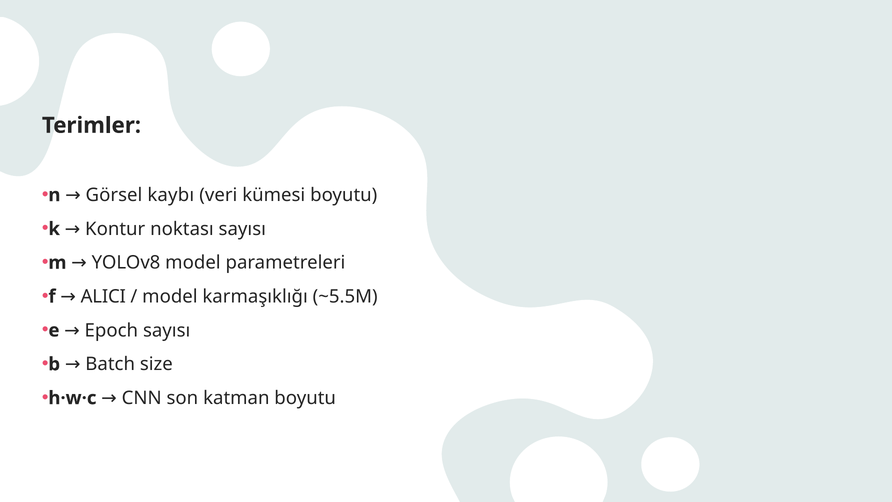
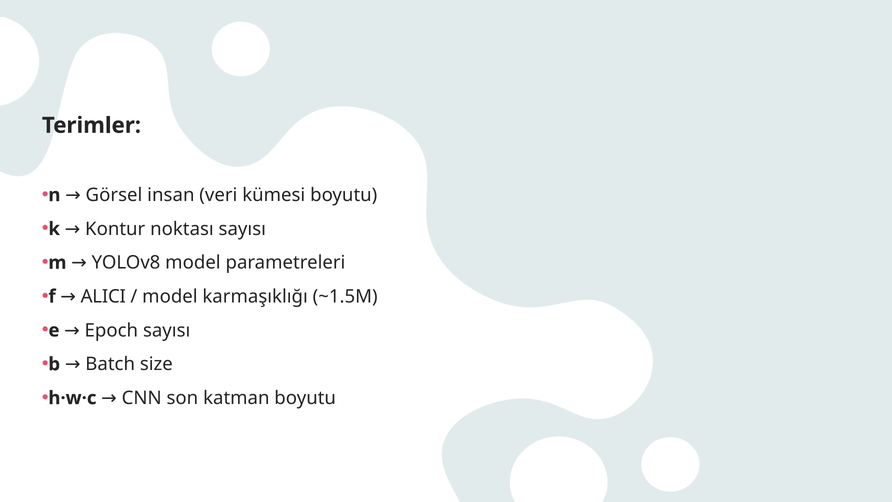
kaybı: kaybı -> insan
~5.5M: ~5.5M -> ~1.5M
